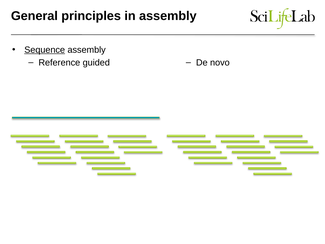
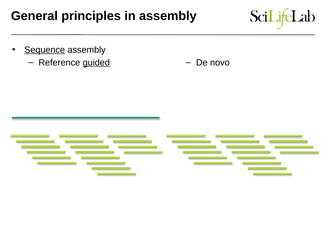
guided underline: none -> present
